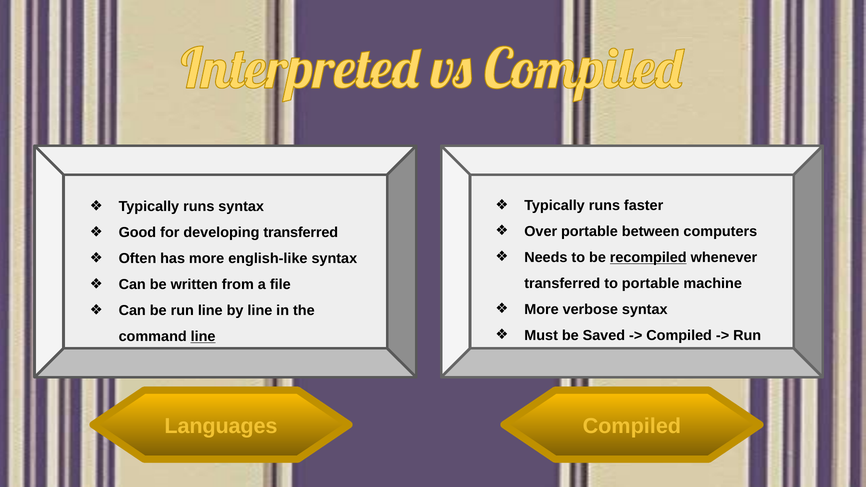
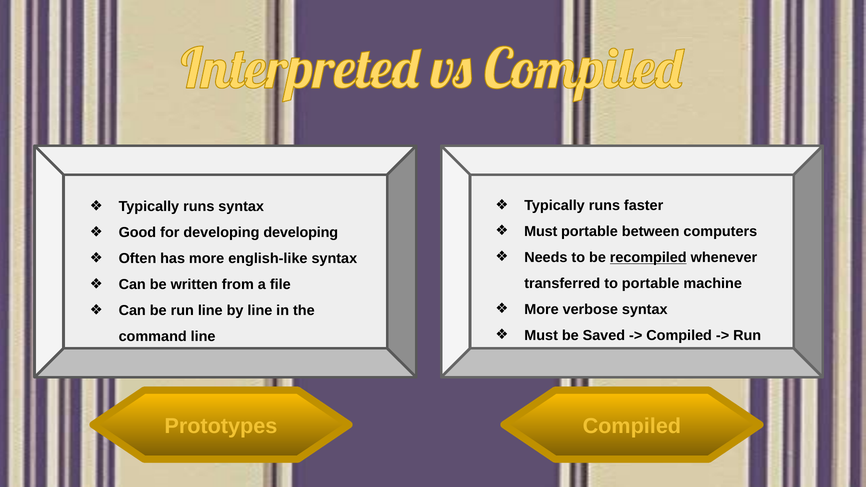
Over at (541, 232): Over -> Must
developing transferred: transferred -> developing
line at (203, 337) underline: present -> none
Languages: Languages -> Prototypes
